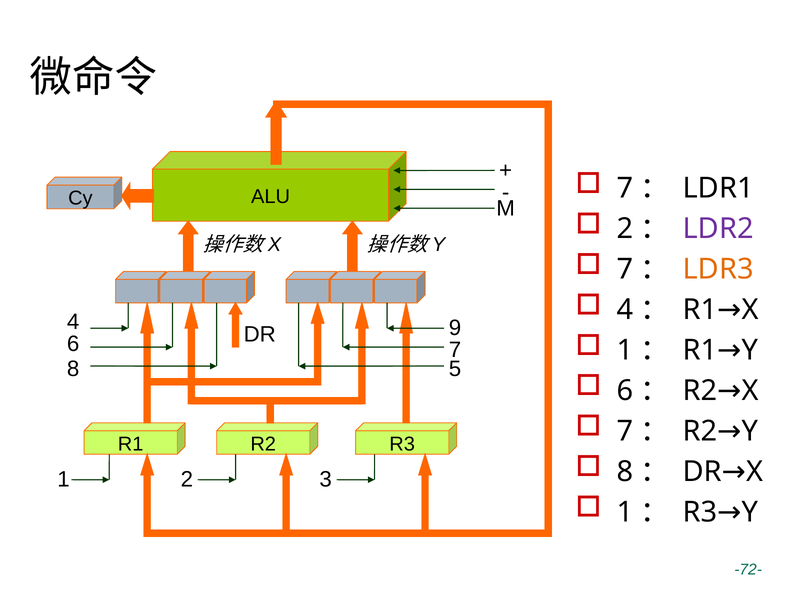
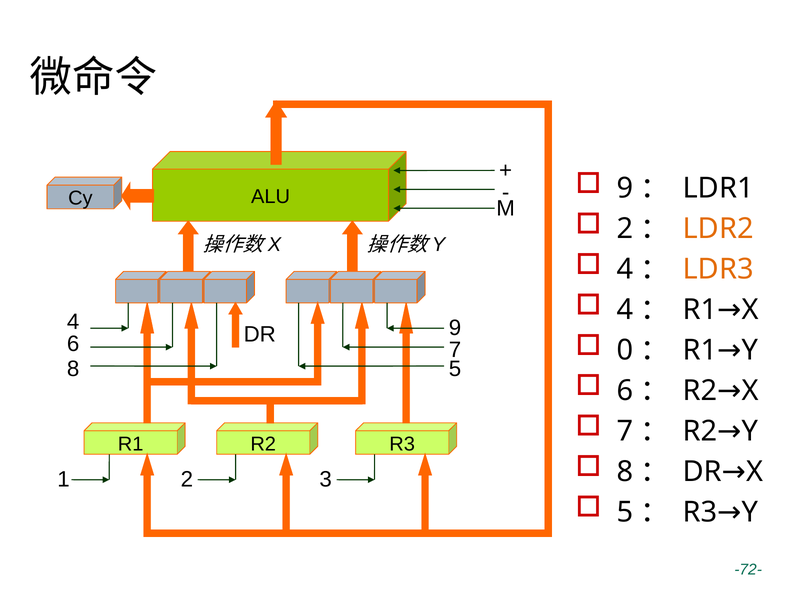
7 at (625, 188): 7 -> 9
LDR2 colour: purple -> orange
7 at (625, 269): 7 -> 4
1 at (625, 350): 1 -> 0
1 at (625, 513): 1 -> 5
